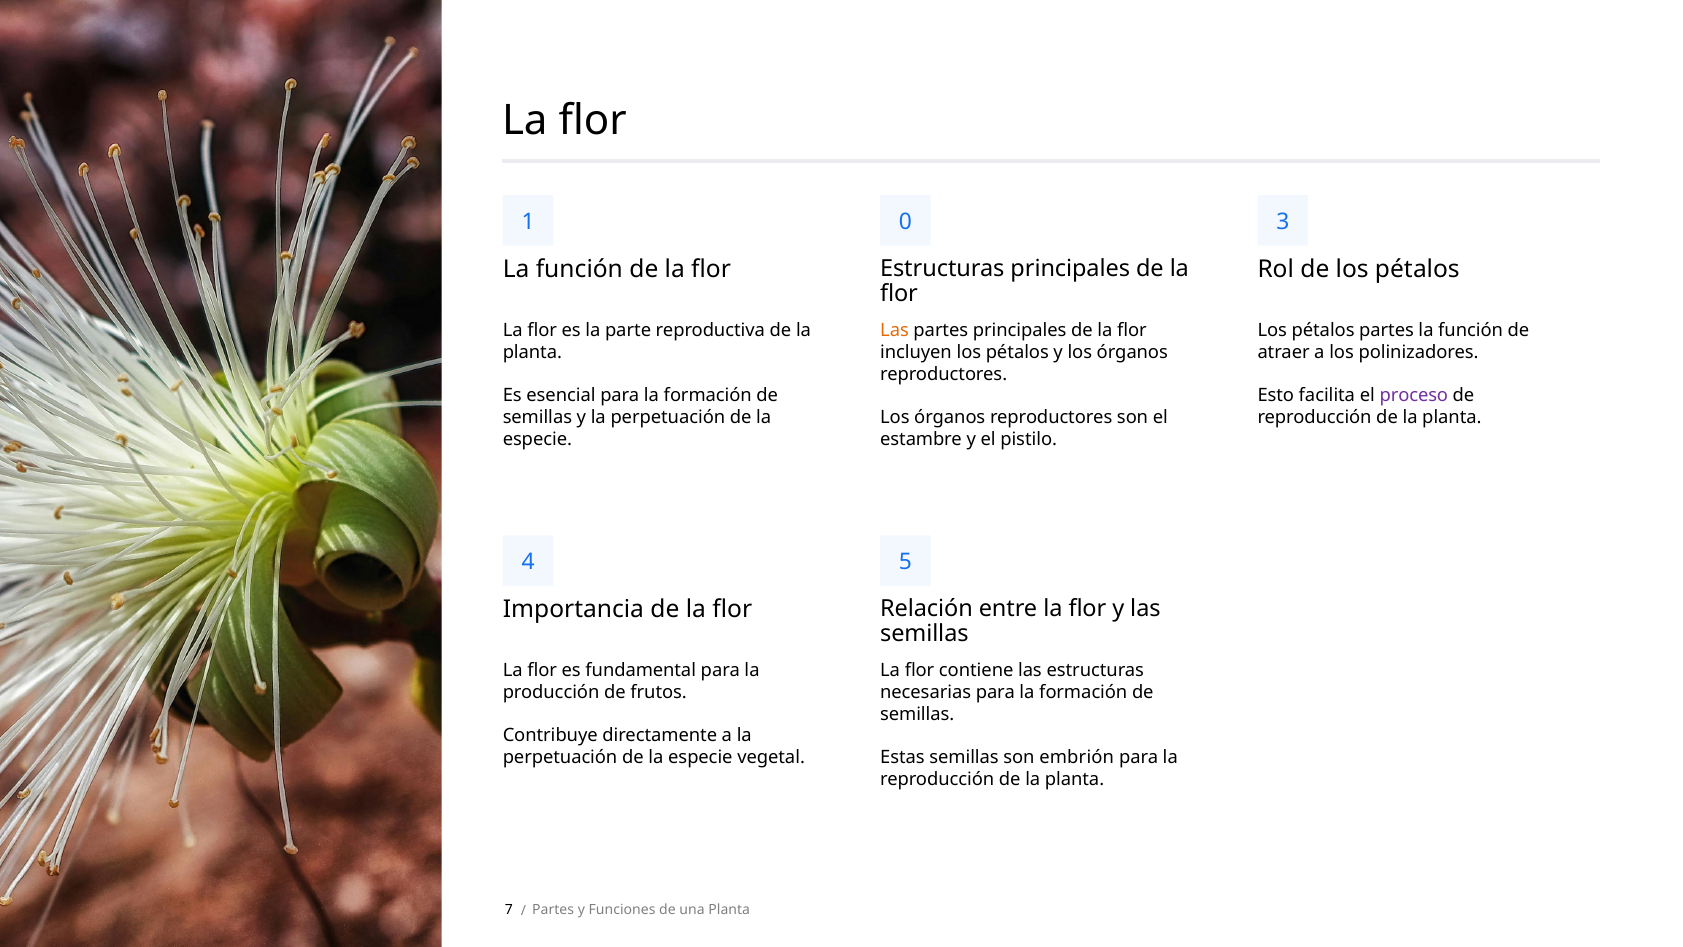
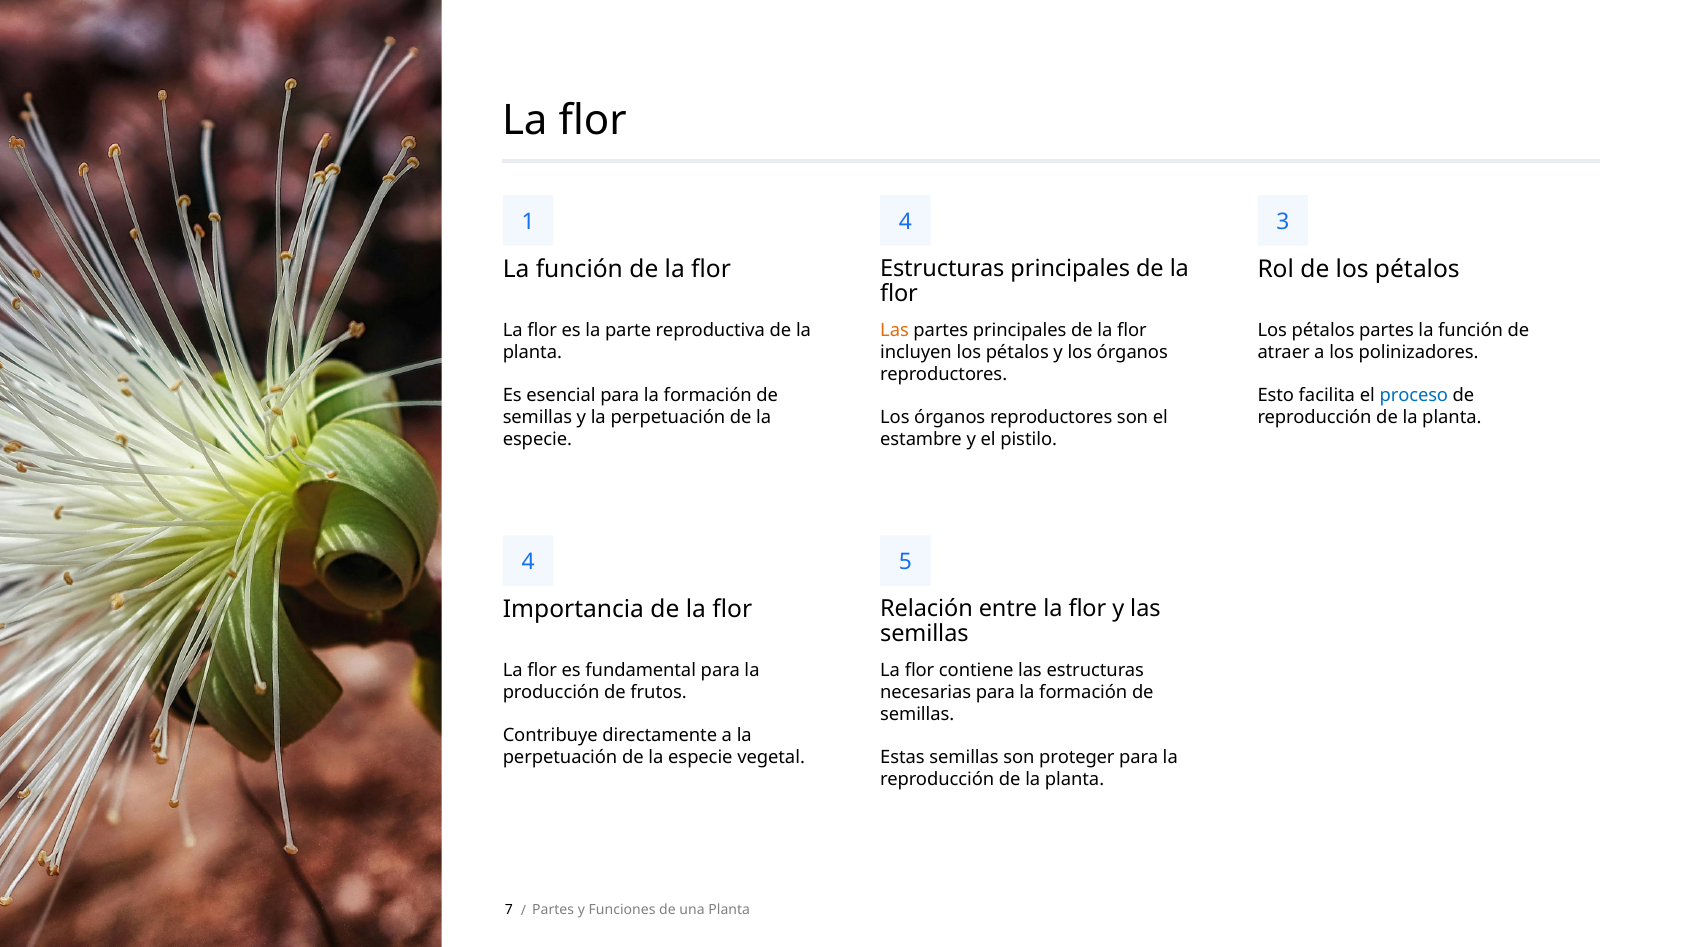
1 0: 0 -> 4
proceso colour: purple -> blue
embrión: embrión -> proteger
